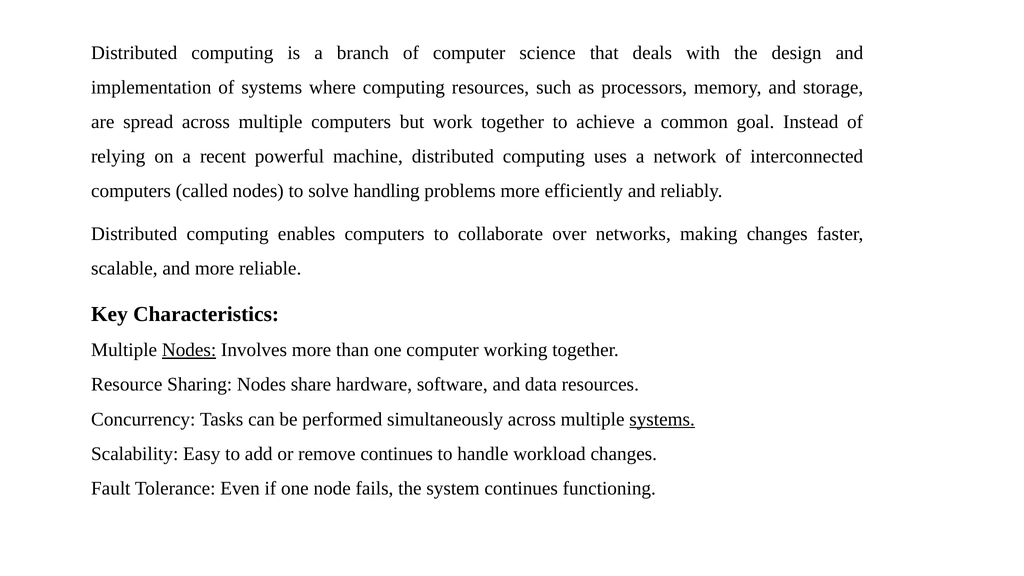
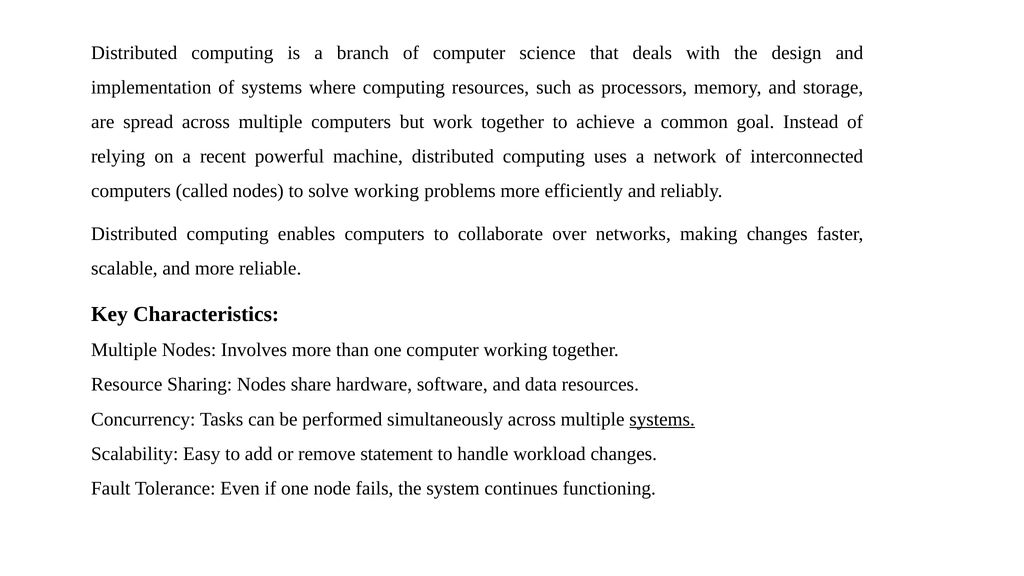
solve handling: handling -> working
Nodes at (189, 350) underline: present -> none
remove continues: continues -> statement
